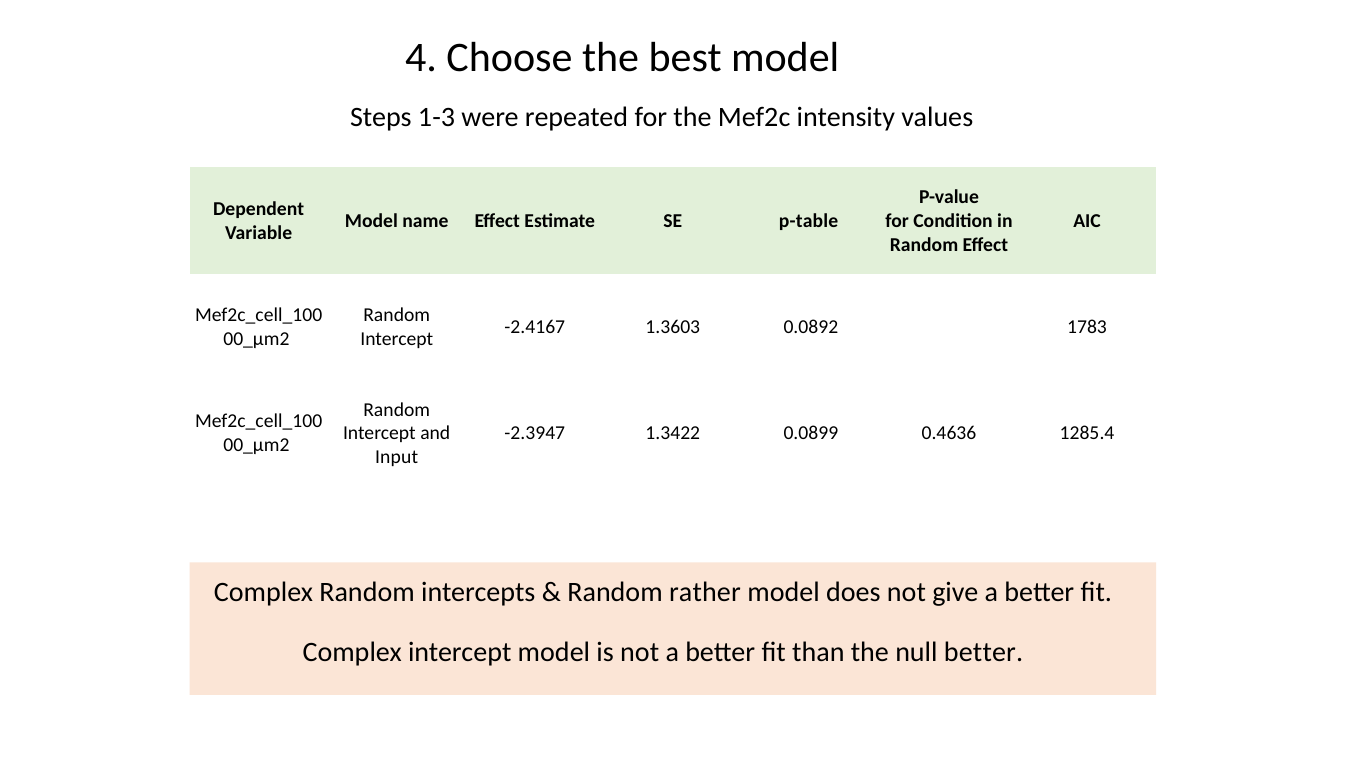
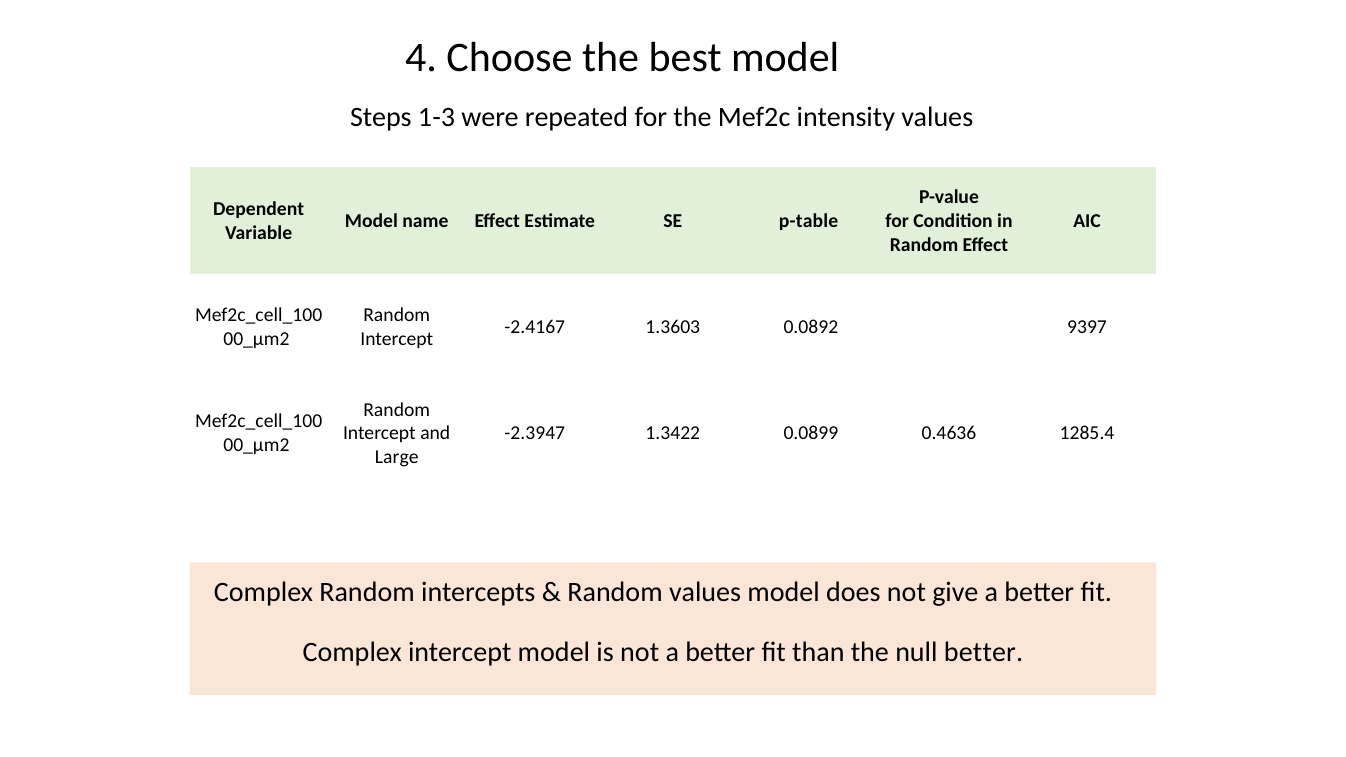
1783: 1783 -> 9397
Input: Input -> Large
Random rather: rather -> values
